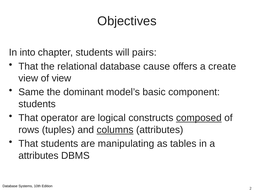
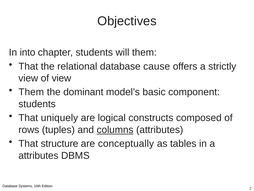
will pairs: pairs -> them
create: create -> strictly
Same at (31, 92): Same -> Them
operator: operator -> uniquely
composed underline: present -> none
That students: students -> structure
manipulating: manipulating -> conceptually
